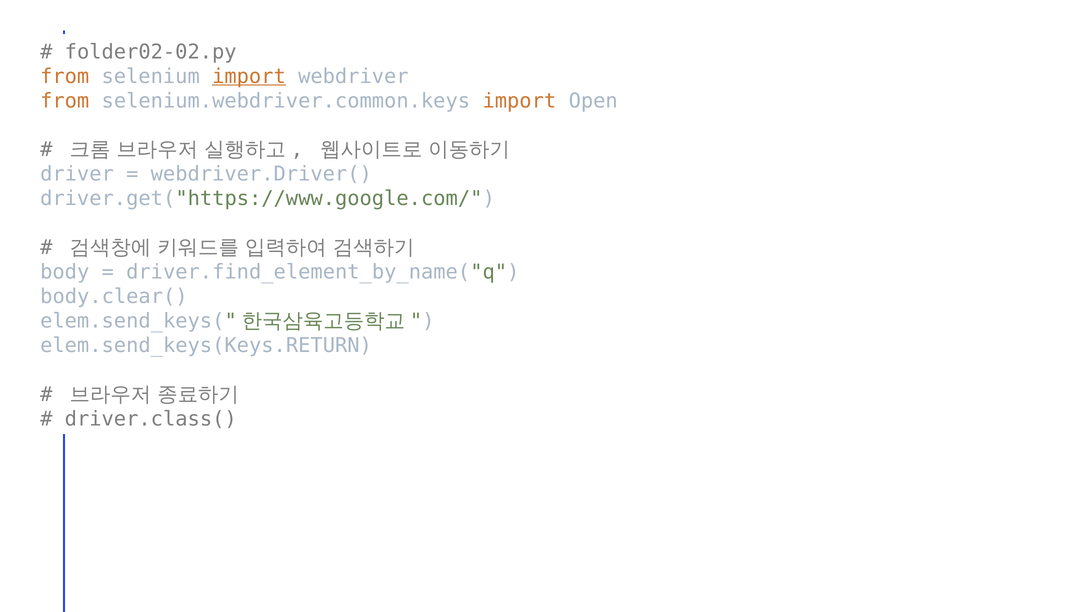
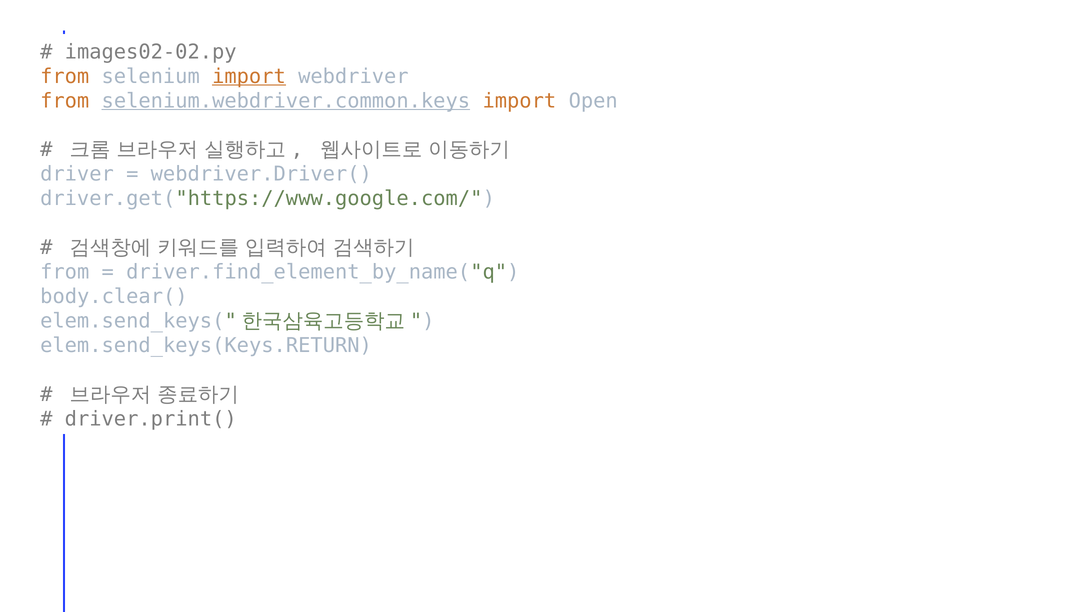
folder02-02.py: folder02-02.py -> images02-02.py
selenium.webdriver.common.keys underline: none -> present
body at (65, 272): body -> from
driver.class(: driver.class( -> driver.print(
